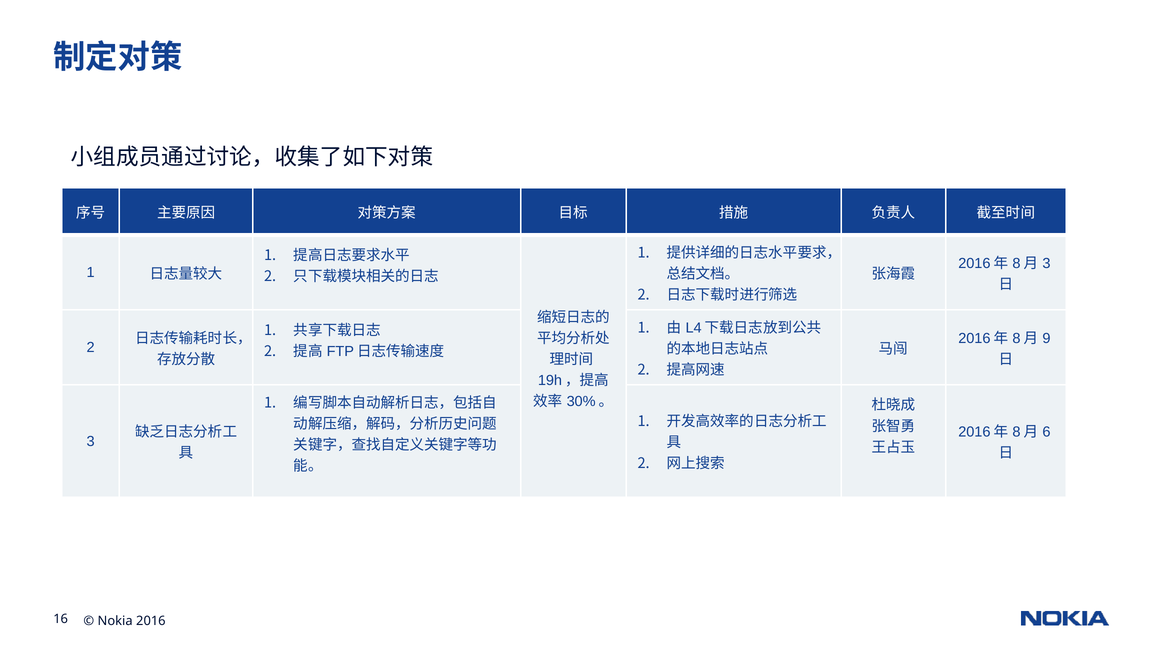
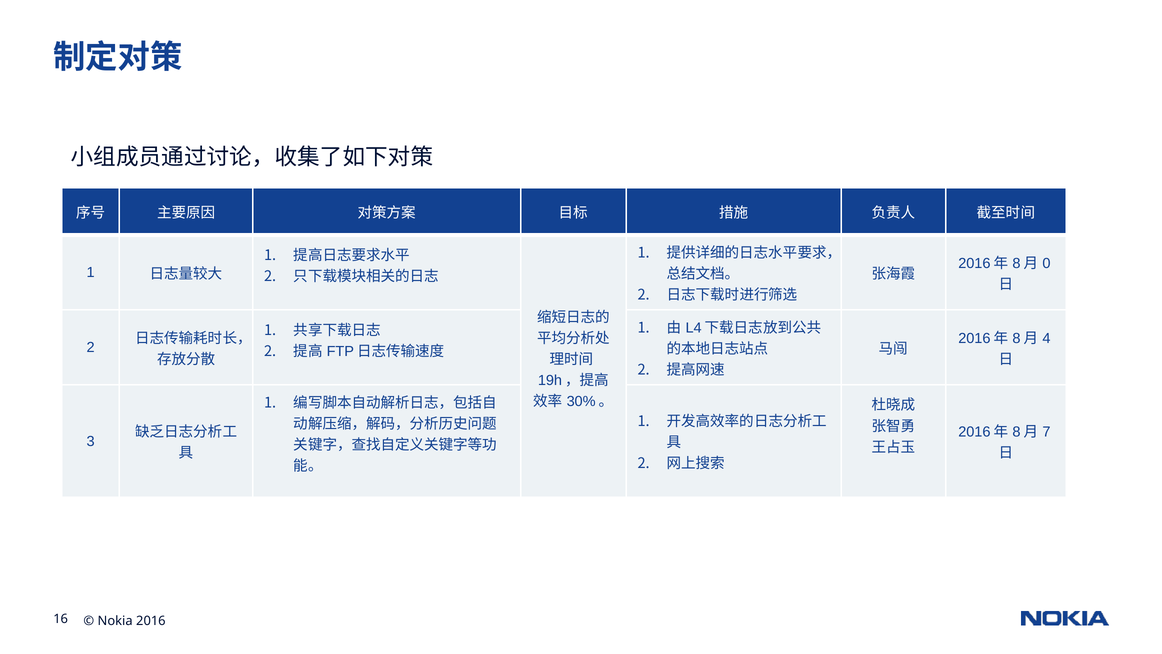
3 at (1046, 263): 3 -> 0
9: 9 -> 4
6: 6 -> 7
